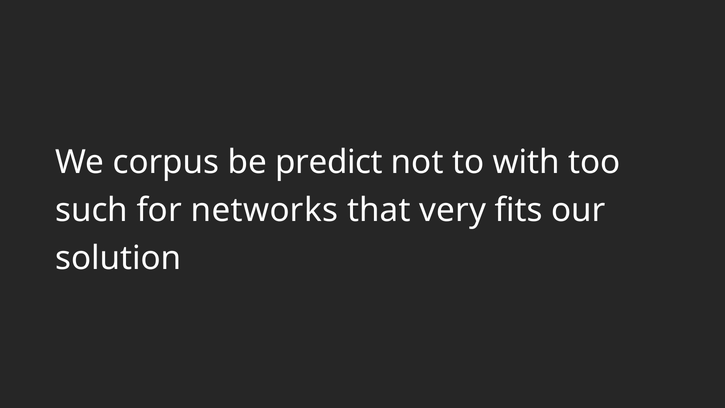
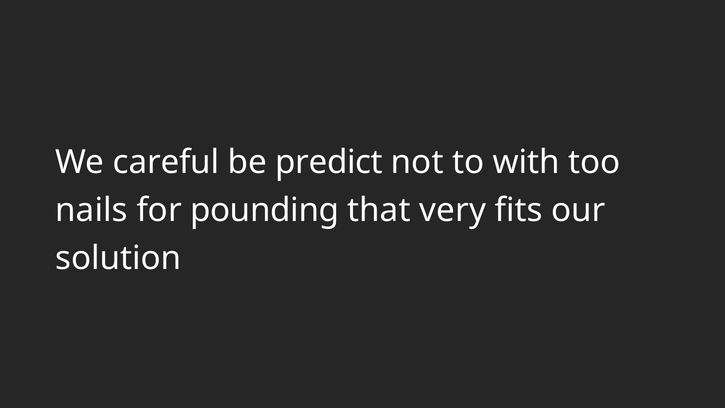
corpus: corpus -> careful
such: such -> nails
networks: networks -> pounding
